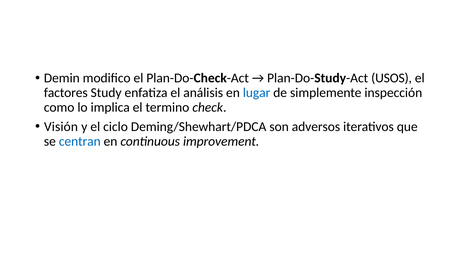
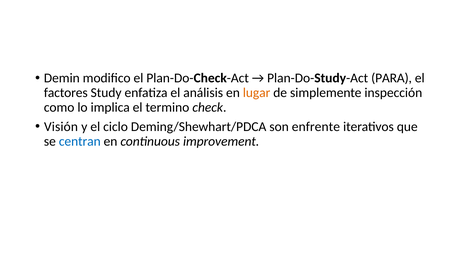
USOS: USOS -> PARA
lugar colour: blue -> orange
adversos: adversos -> enfrente
